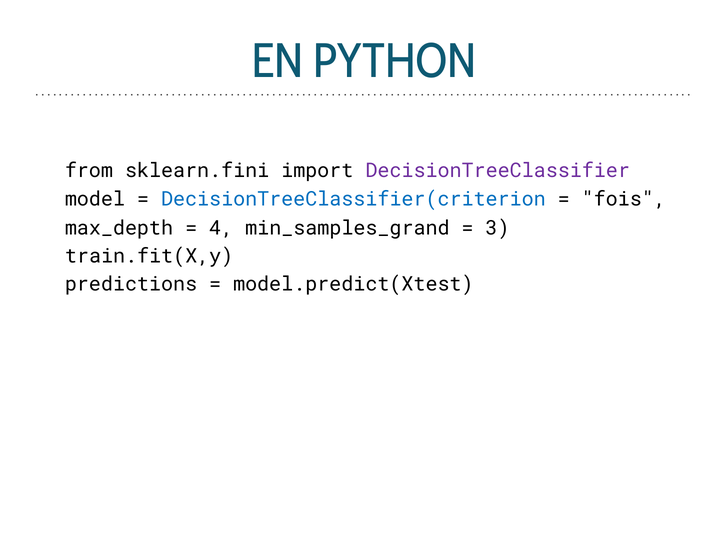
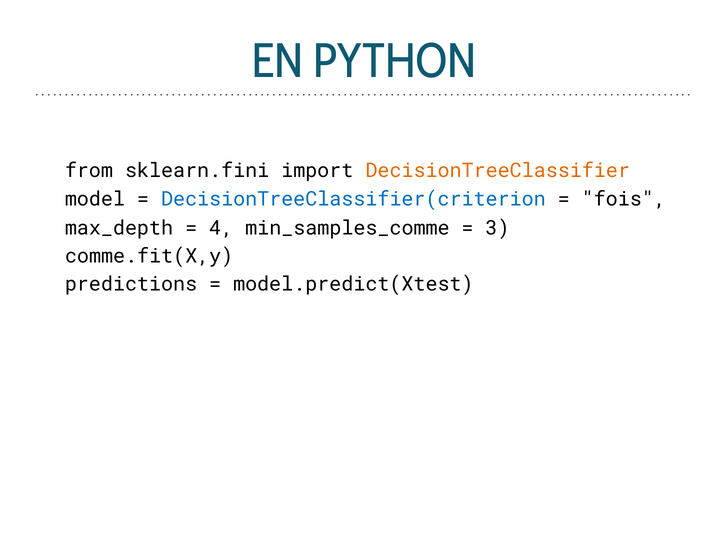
DecisionTreeClassifier colour: purple -> orange
min_samples_grand: min_samples_grand -> min_samples_comme
train.fit(X,y: train.fit(X,y -> comme.fit(X,y
